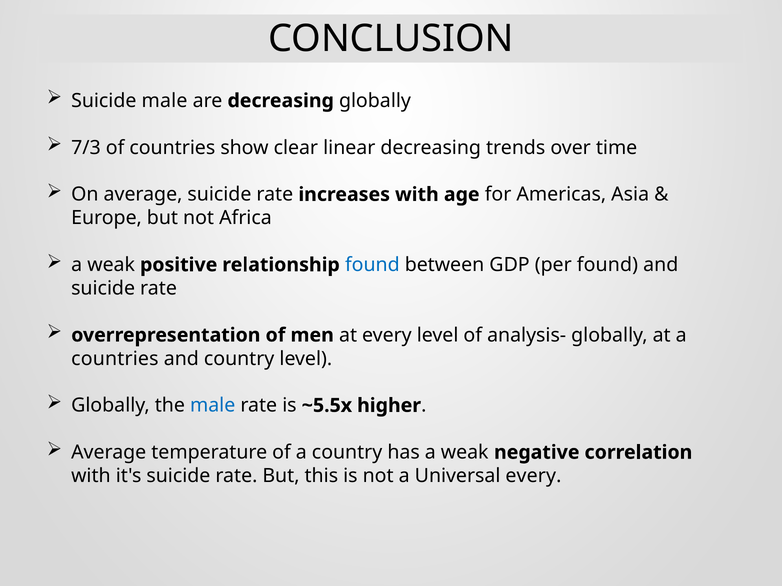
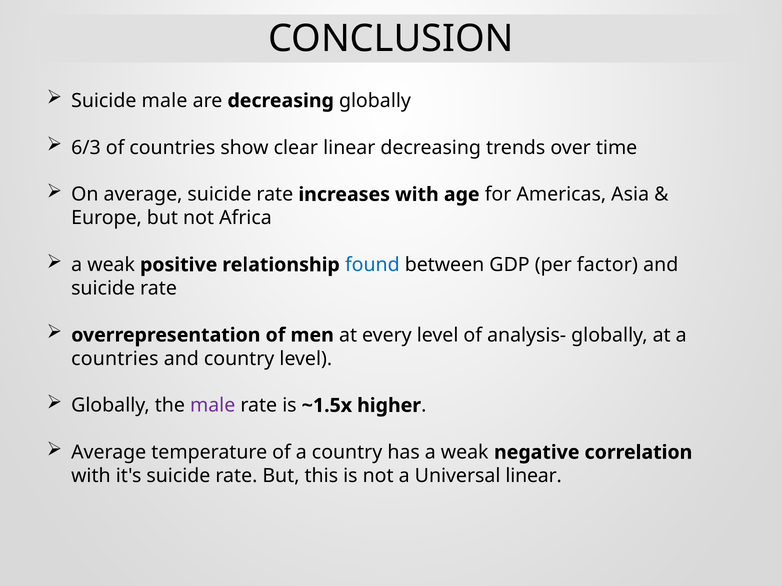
7/3: 7/3 -> 6/3
per found: found -> factor
male at (213, 406) colour: blue -> purple
~5.5x: ~5.5x -> ~1.5x
Universal every: every -> linear
